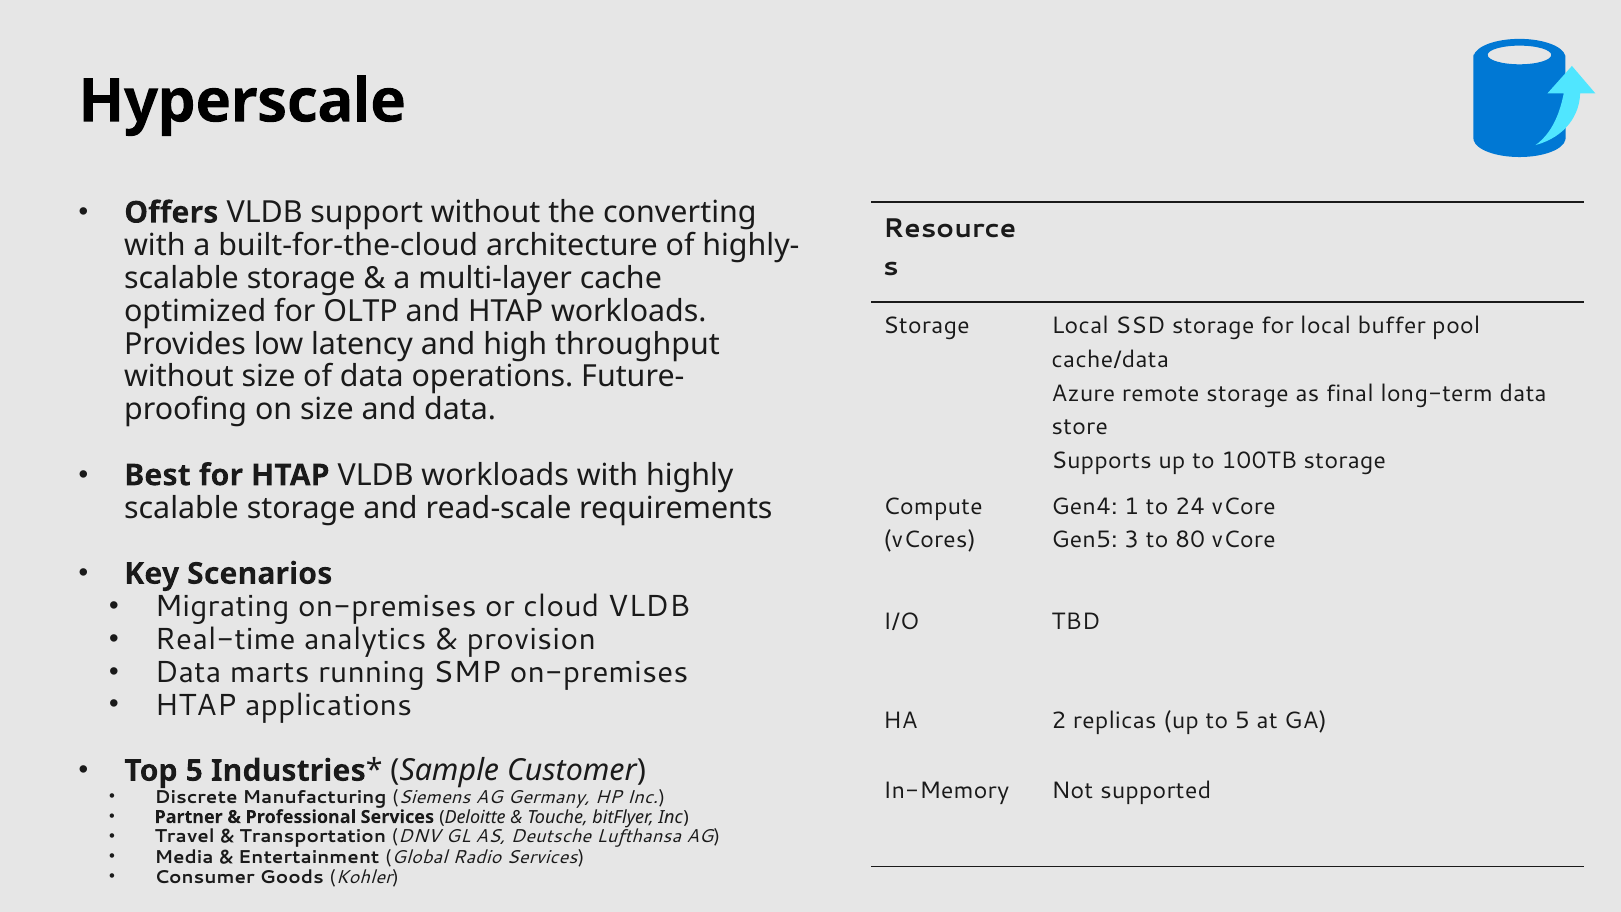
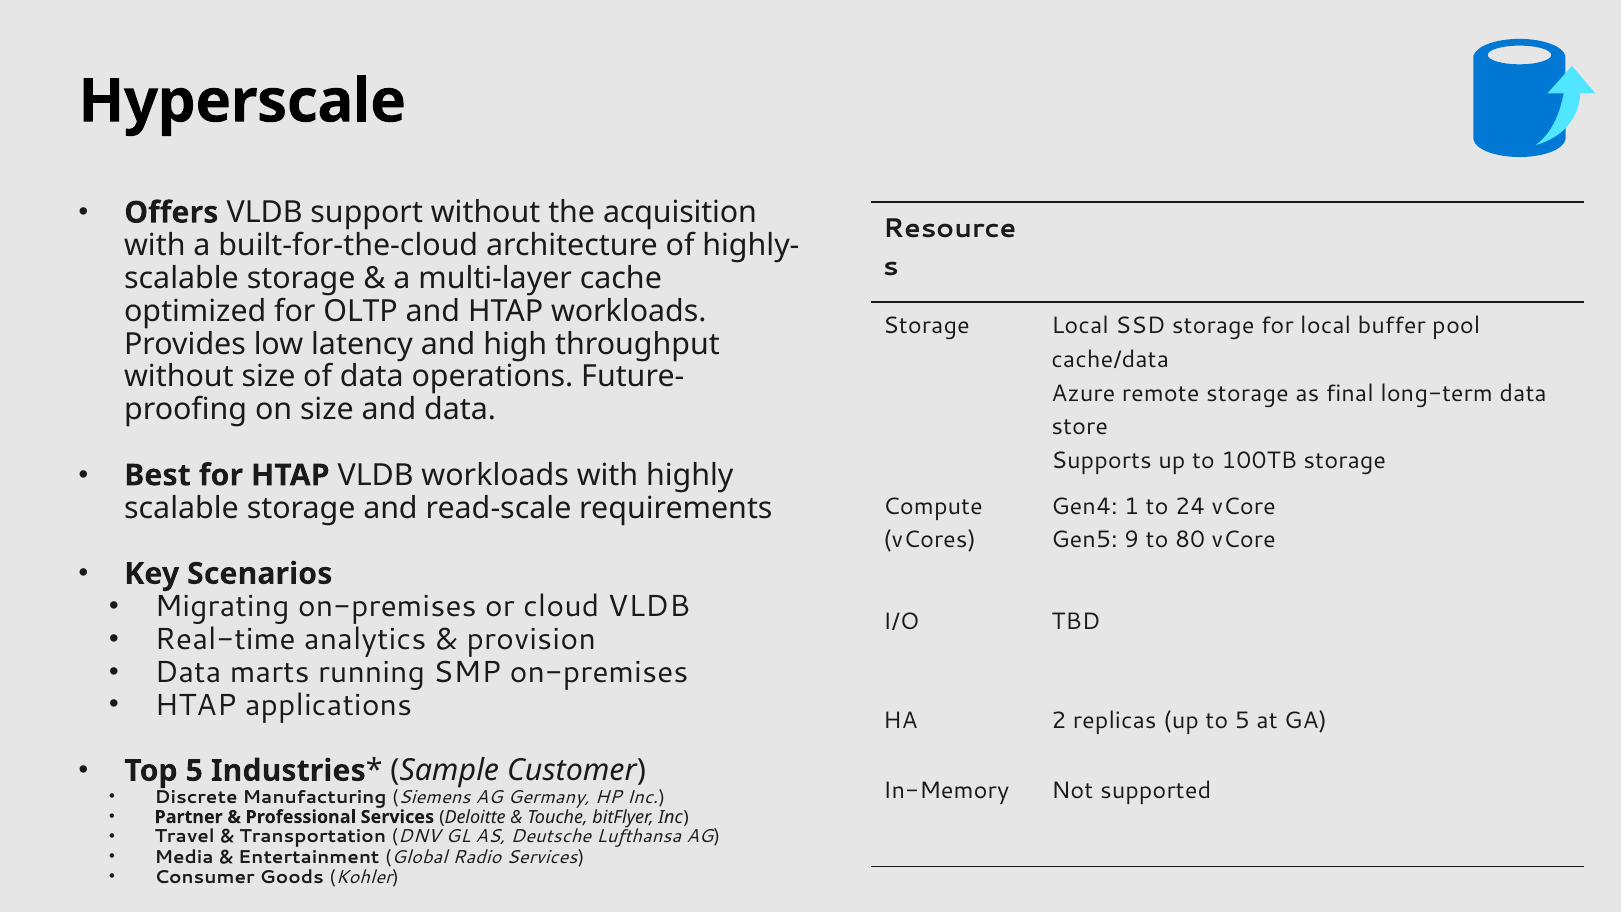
converting: converting -> acquisition
3: 3 -> 9
